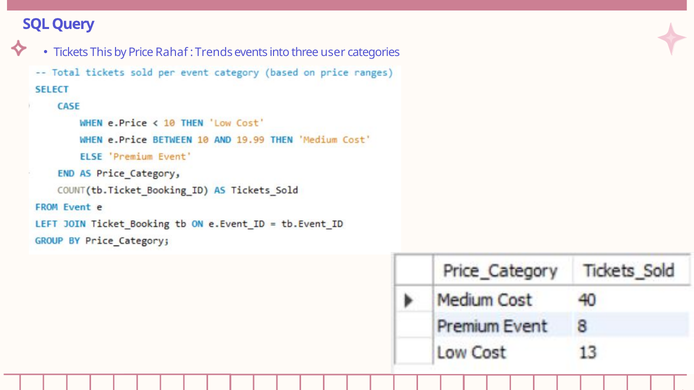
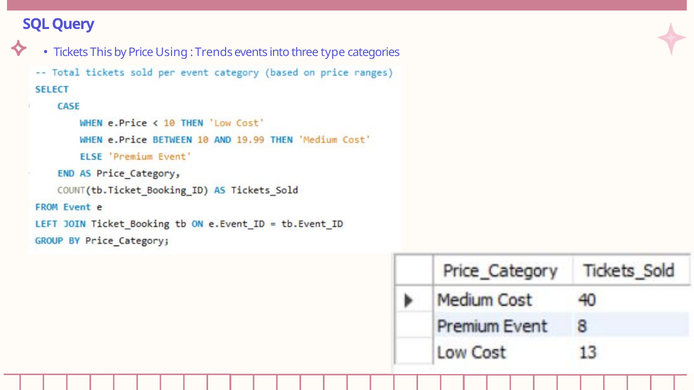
Rahaf: Rahaf -> Using
user: user -> type
